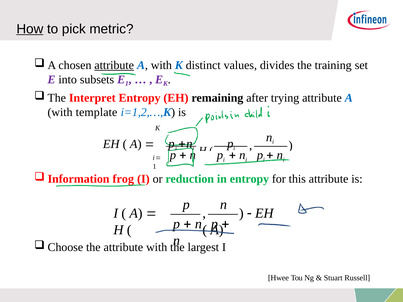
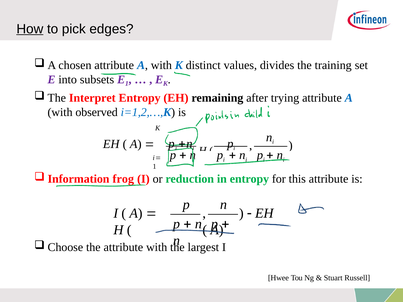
metric: metric -> edges
attribute at (114, 65) underline: present -> none
template: template -> observed
